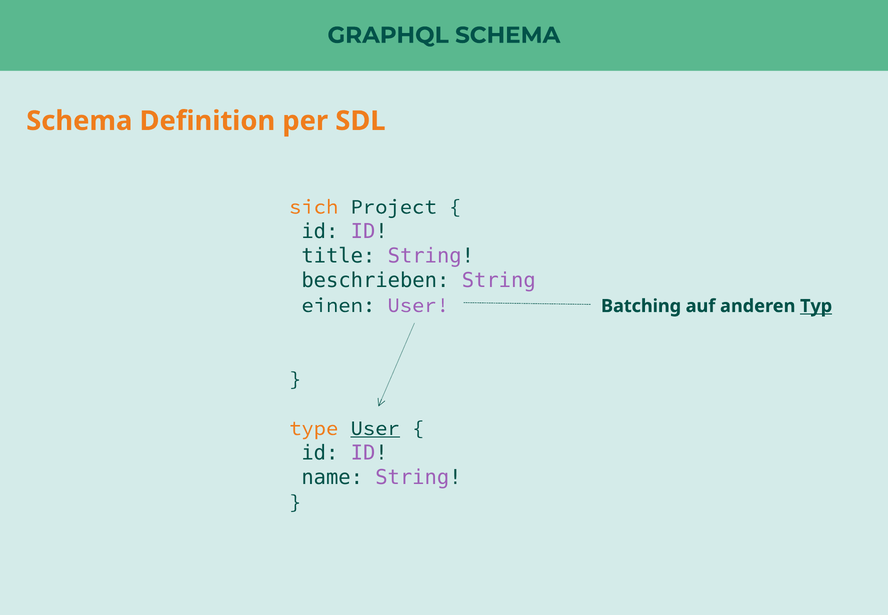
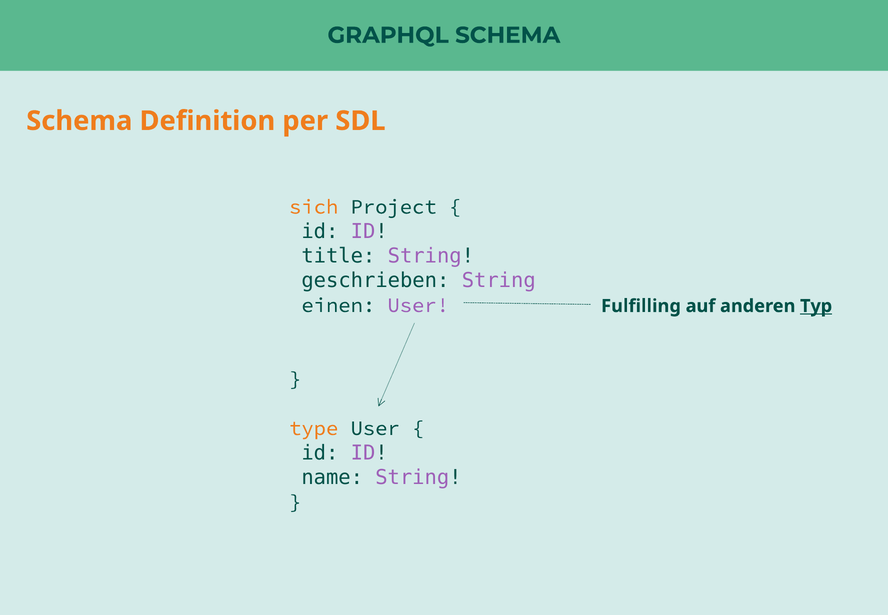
beschrieben: beschrieben -> geschrieben
Batching: Batching -> Fulfilling
User at (375, 428) underline: present -> none
